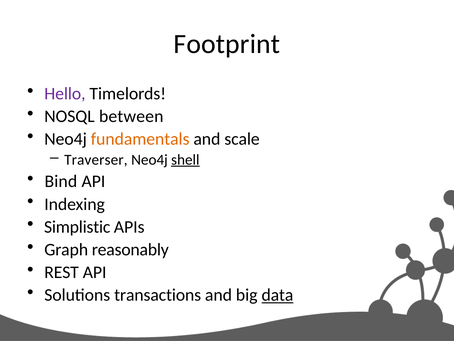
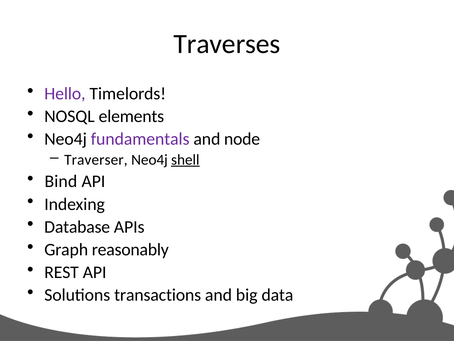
Footprint: Footprint -> Traverses
between: between -> elements
fundamentals colour: orange -> purple
scale: scale -> node
Simplistic: Simplistic -> Database
data underline: present -> none
